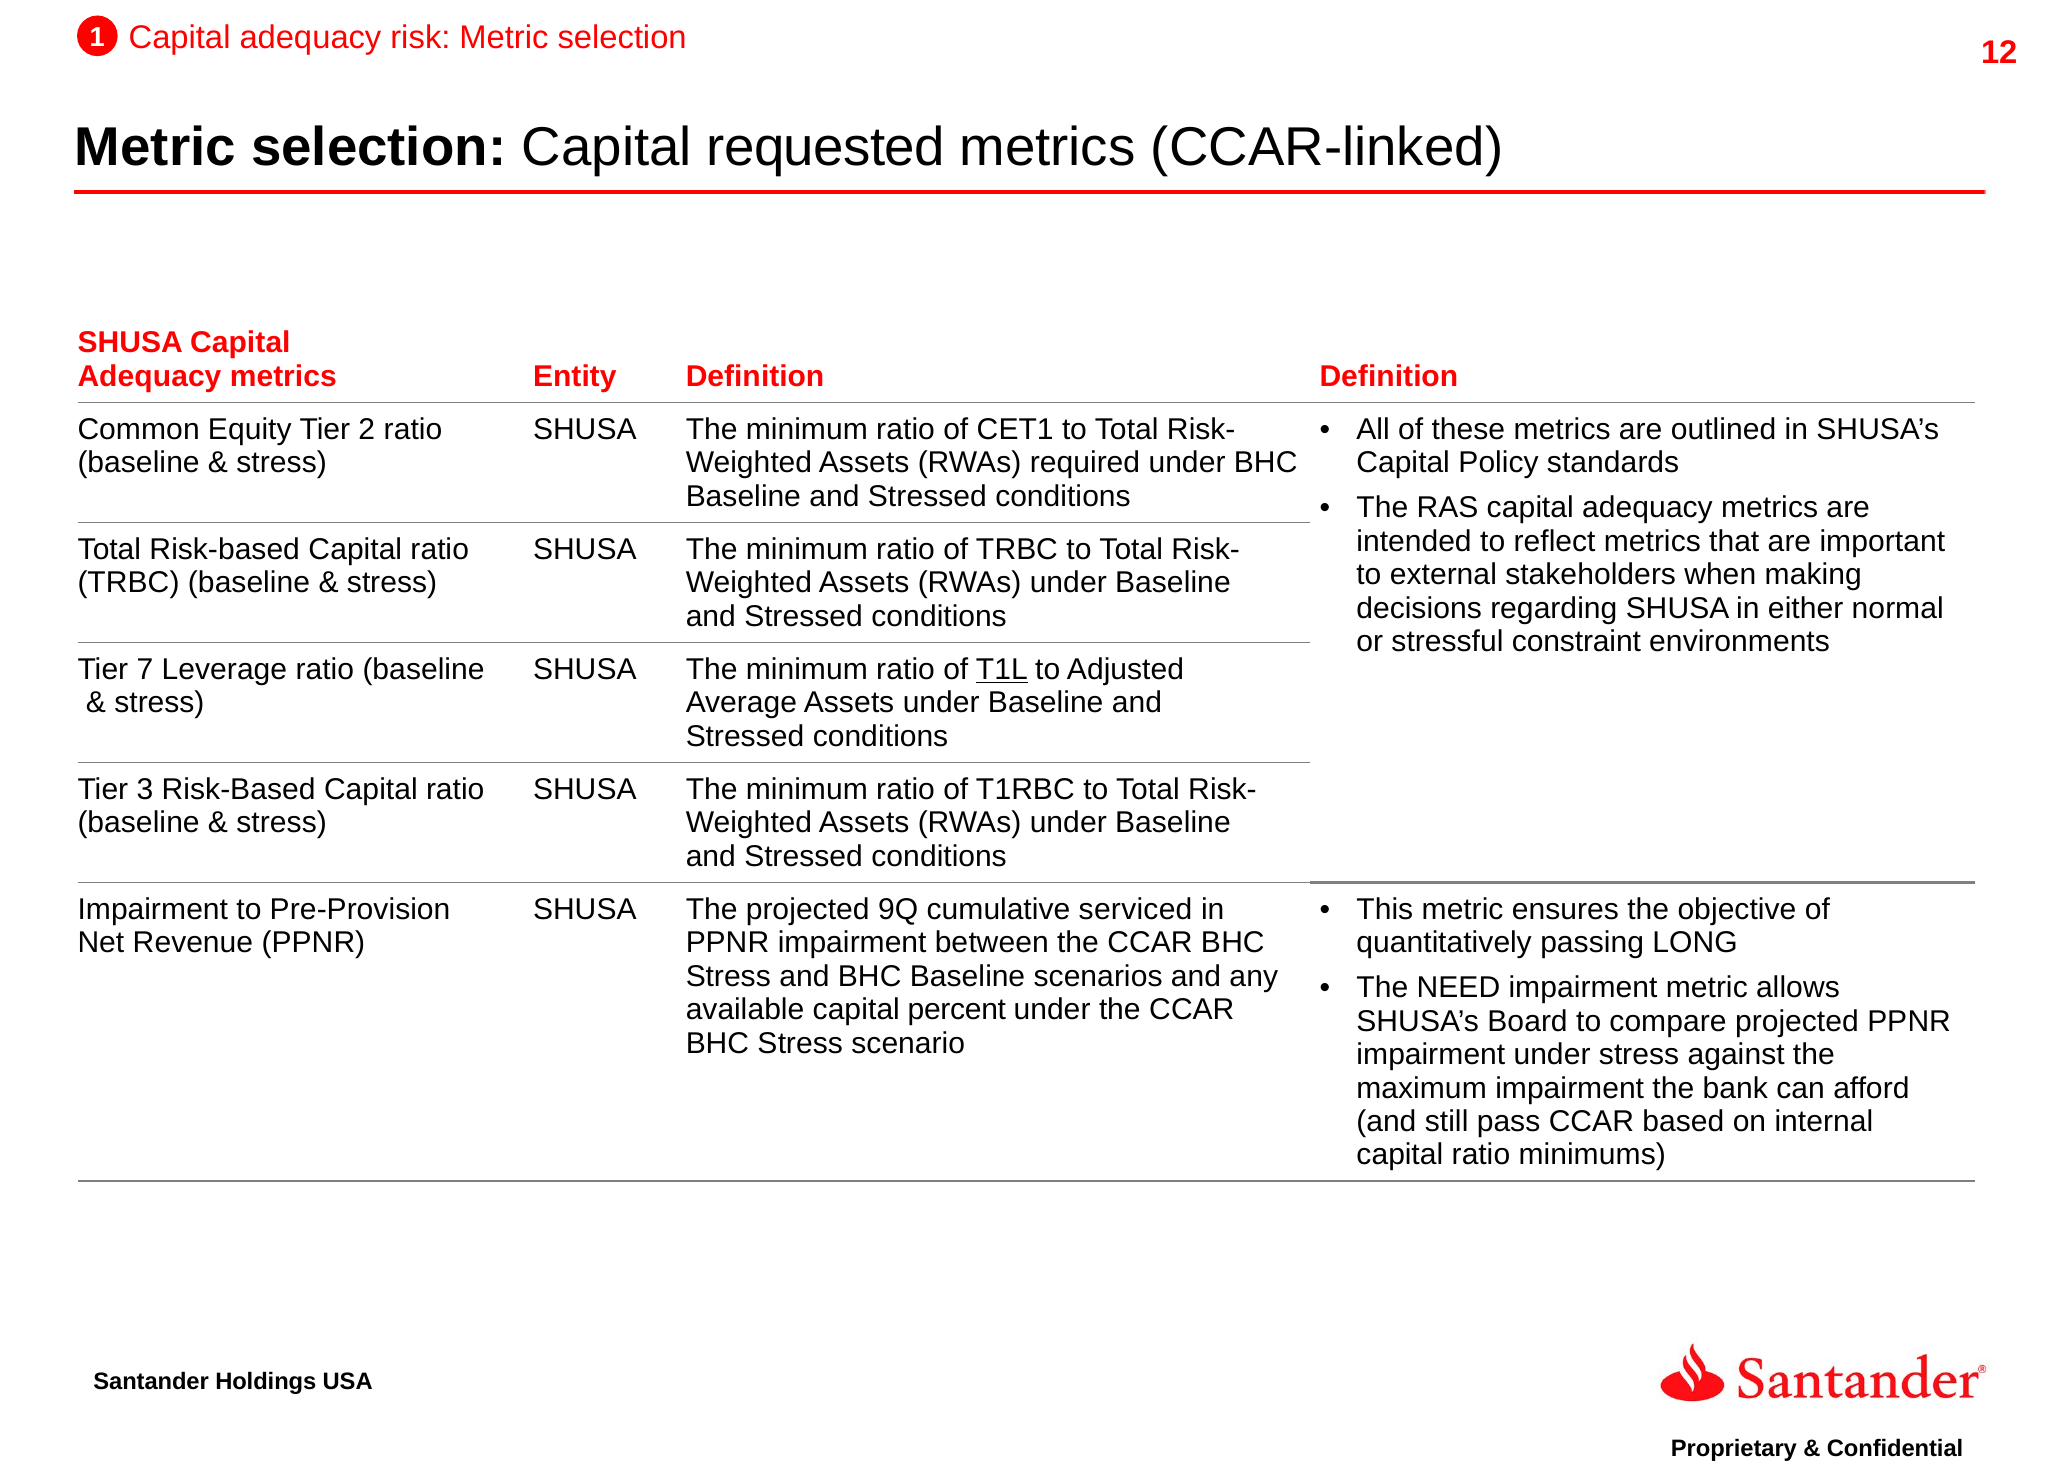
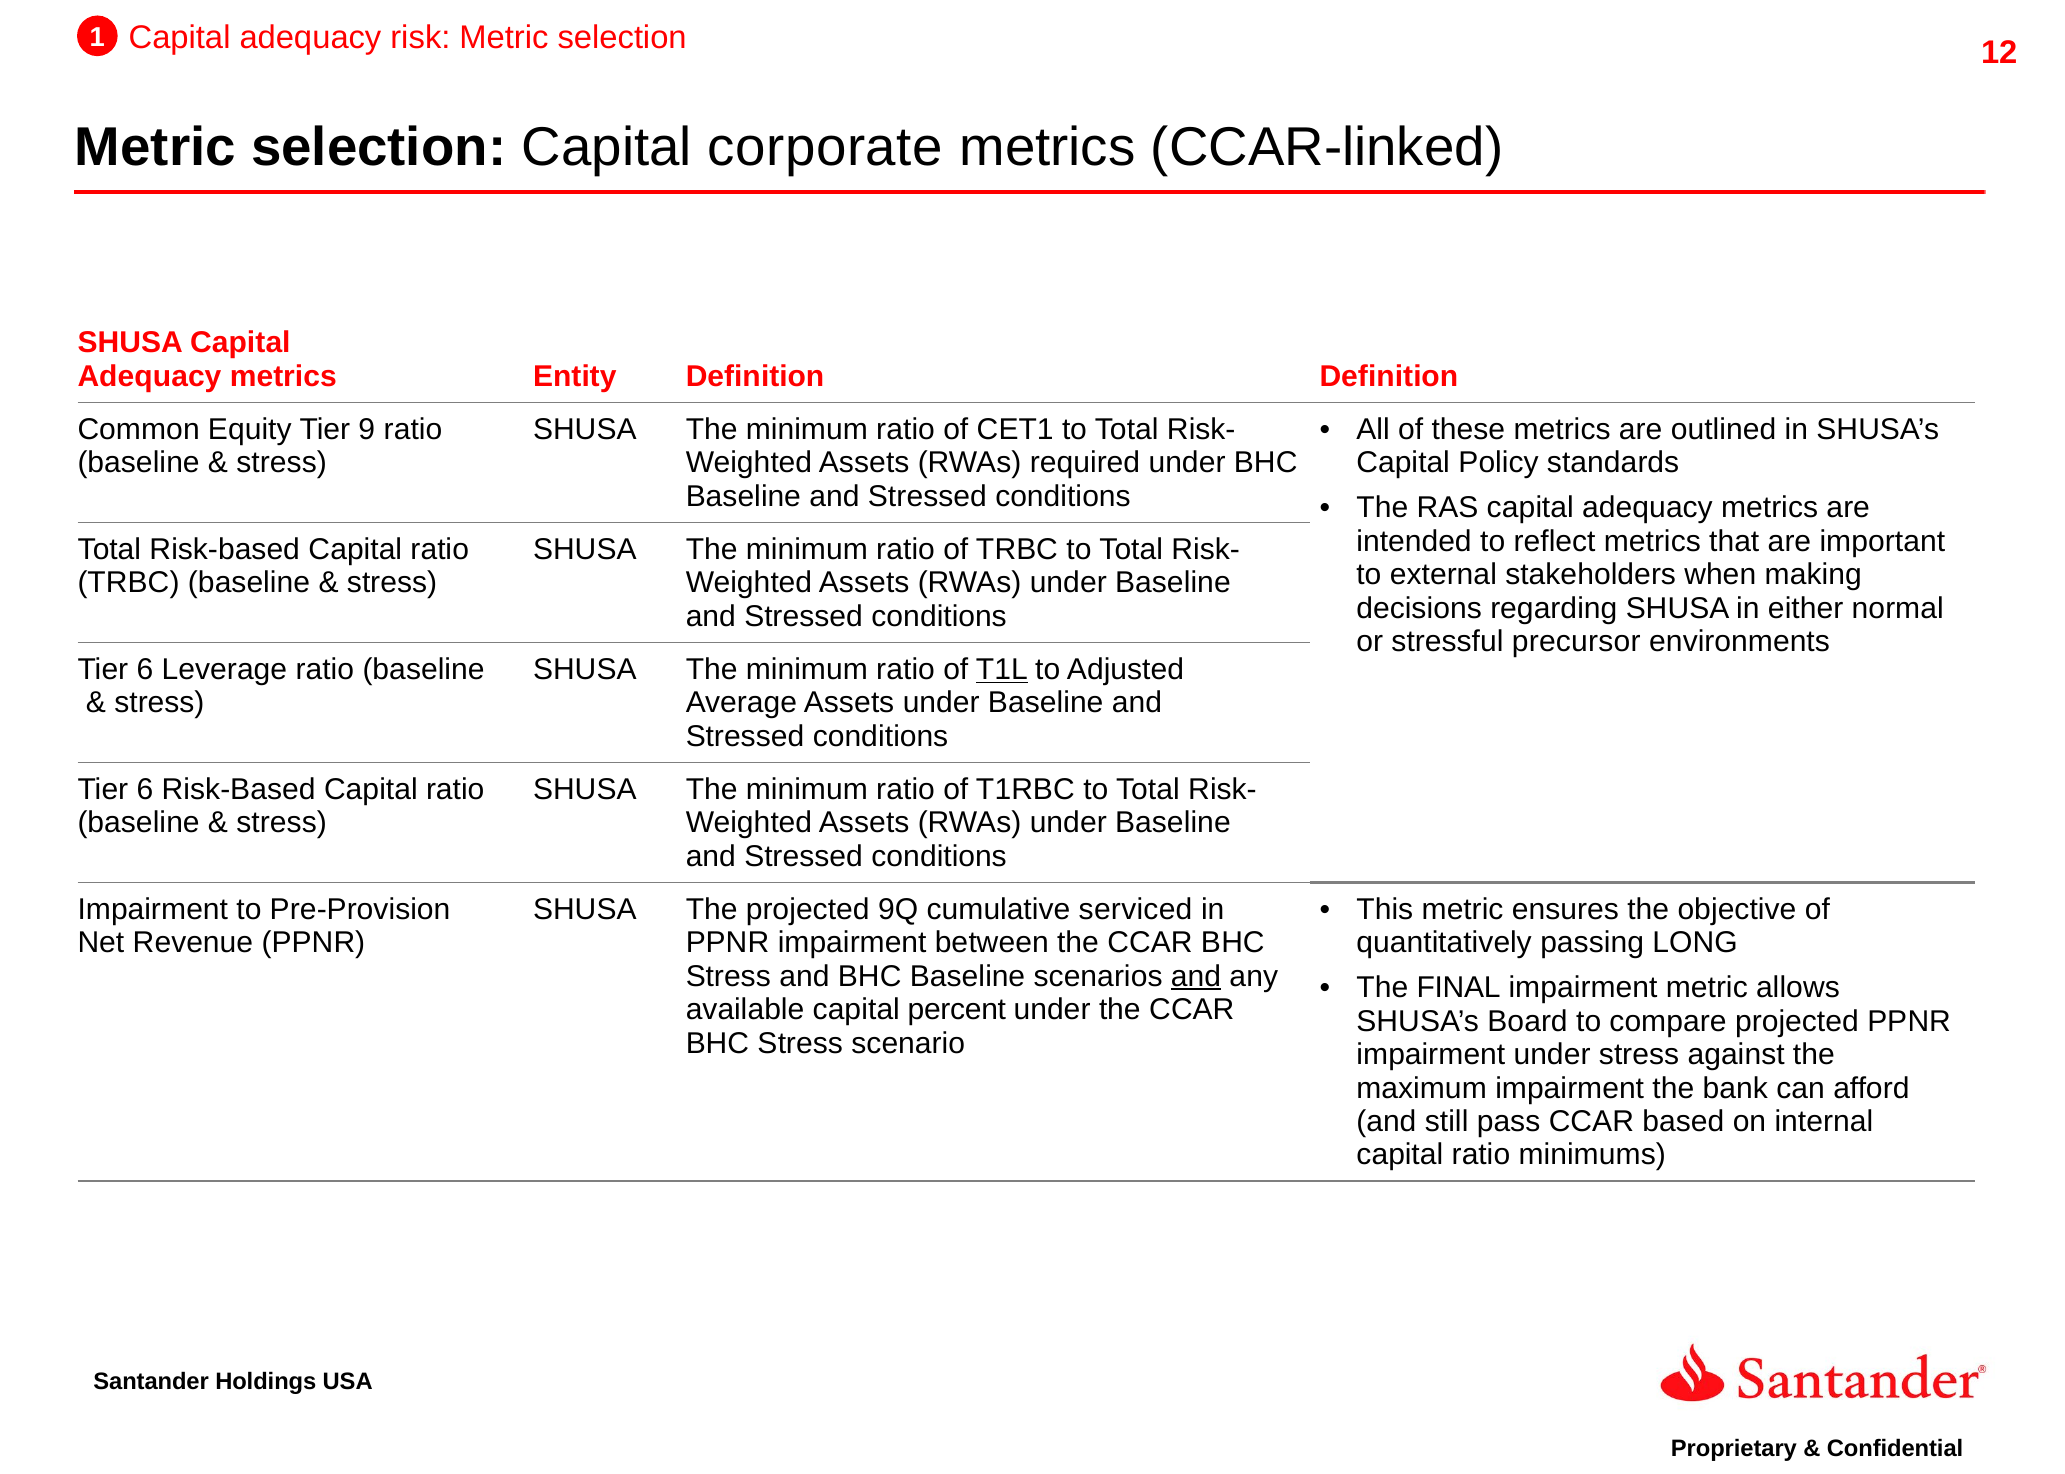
requested: requested -> corporate
2: 2 -> 9
constraint: constraint -> precursor
7 at (145, 670): 7 -> 6
3 at (145, 790): 3 -> 6
and at (1196, 977) underline: none -> present
NEED: NEED -> FINAL
